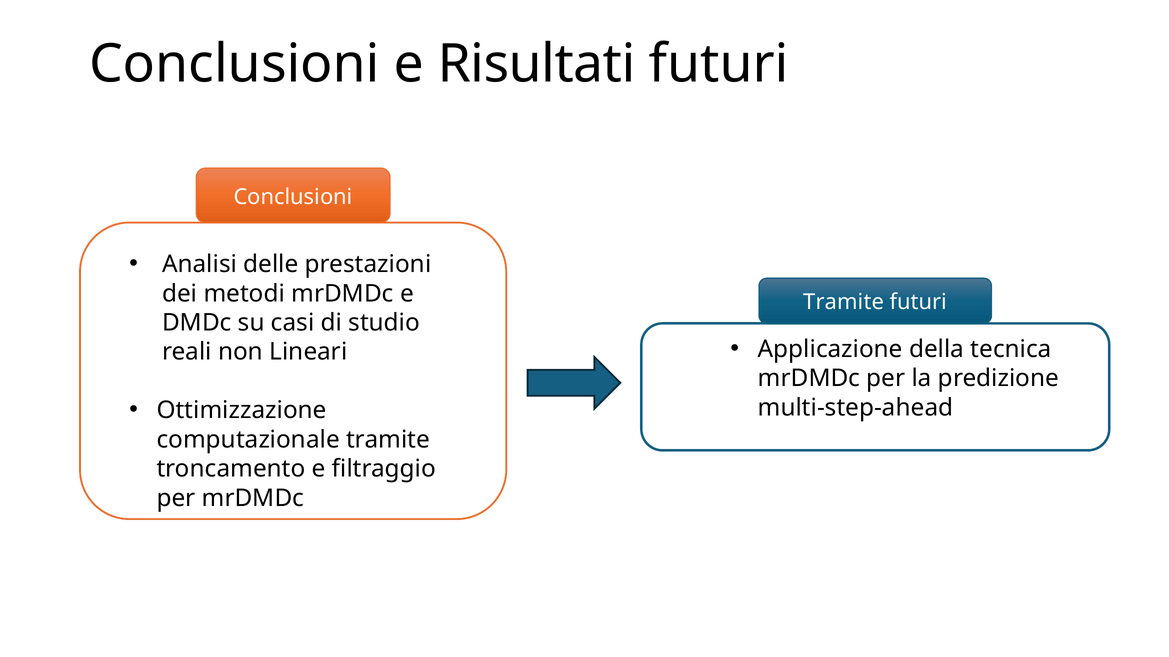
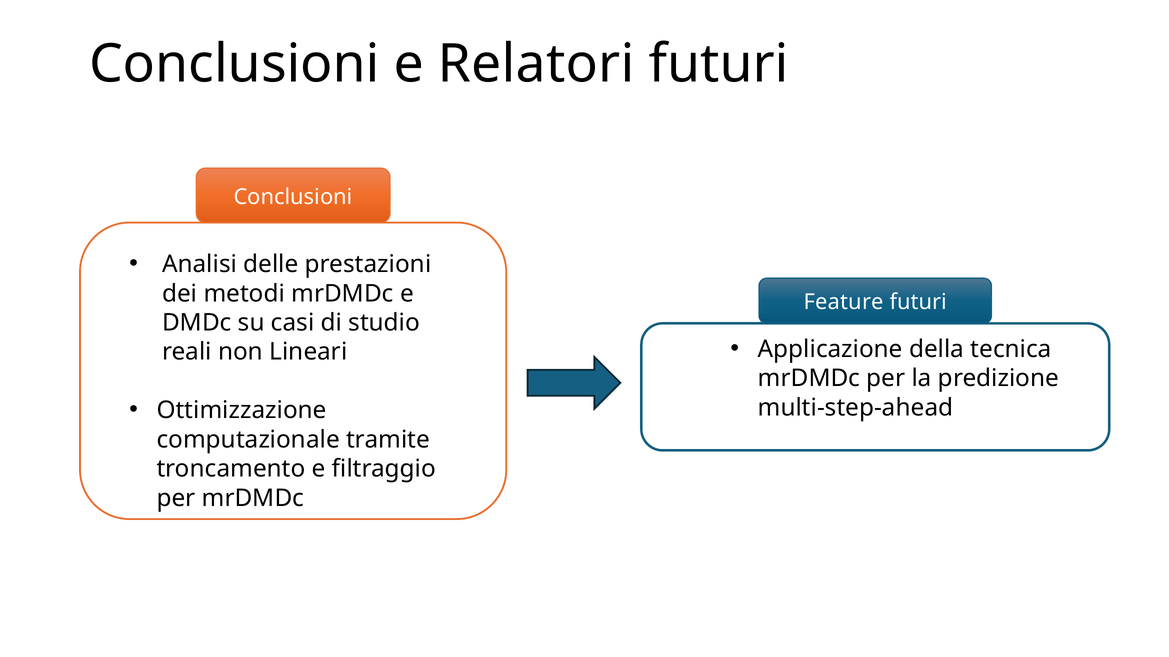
Risultati: Risultati -> Relatori
Tramite at (844, 303): Tramite -> Feature
